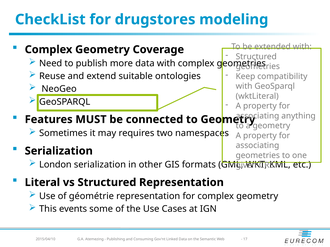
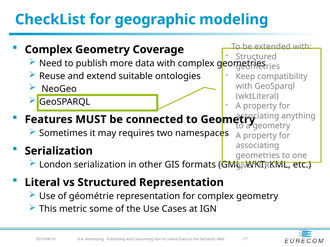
drugstores: drugstores -> geographic
events: events -> metric
